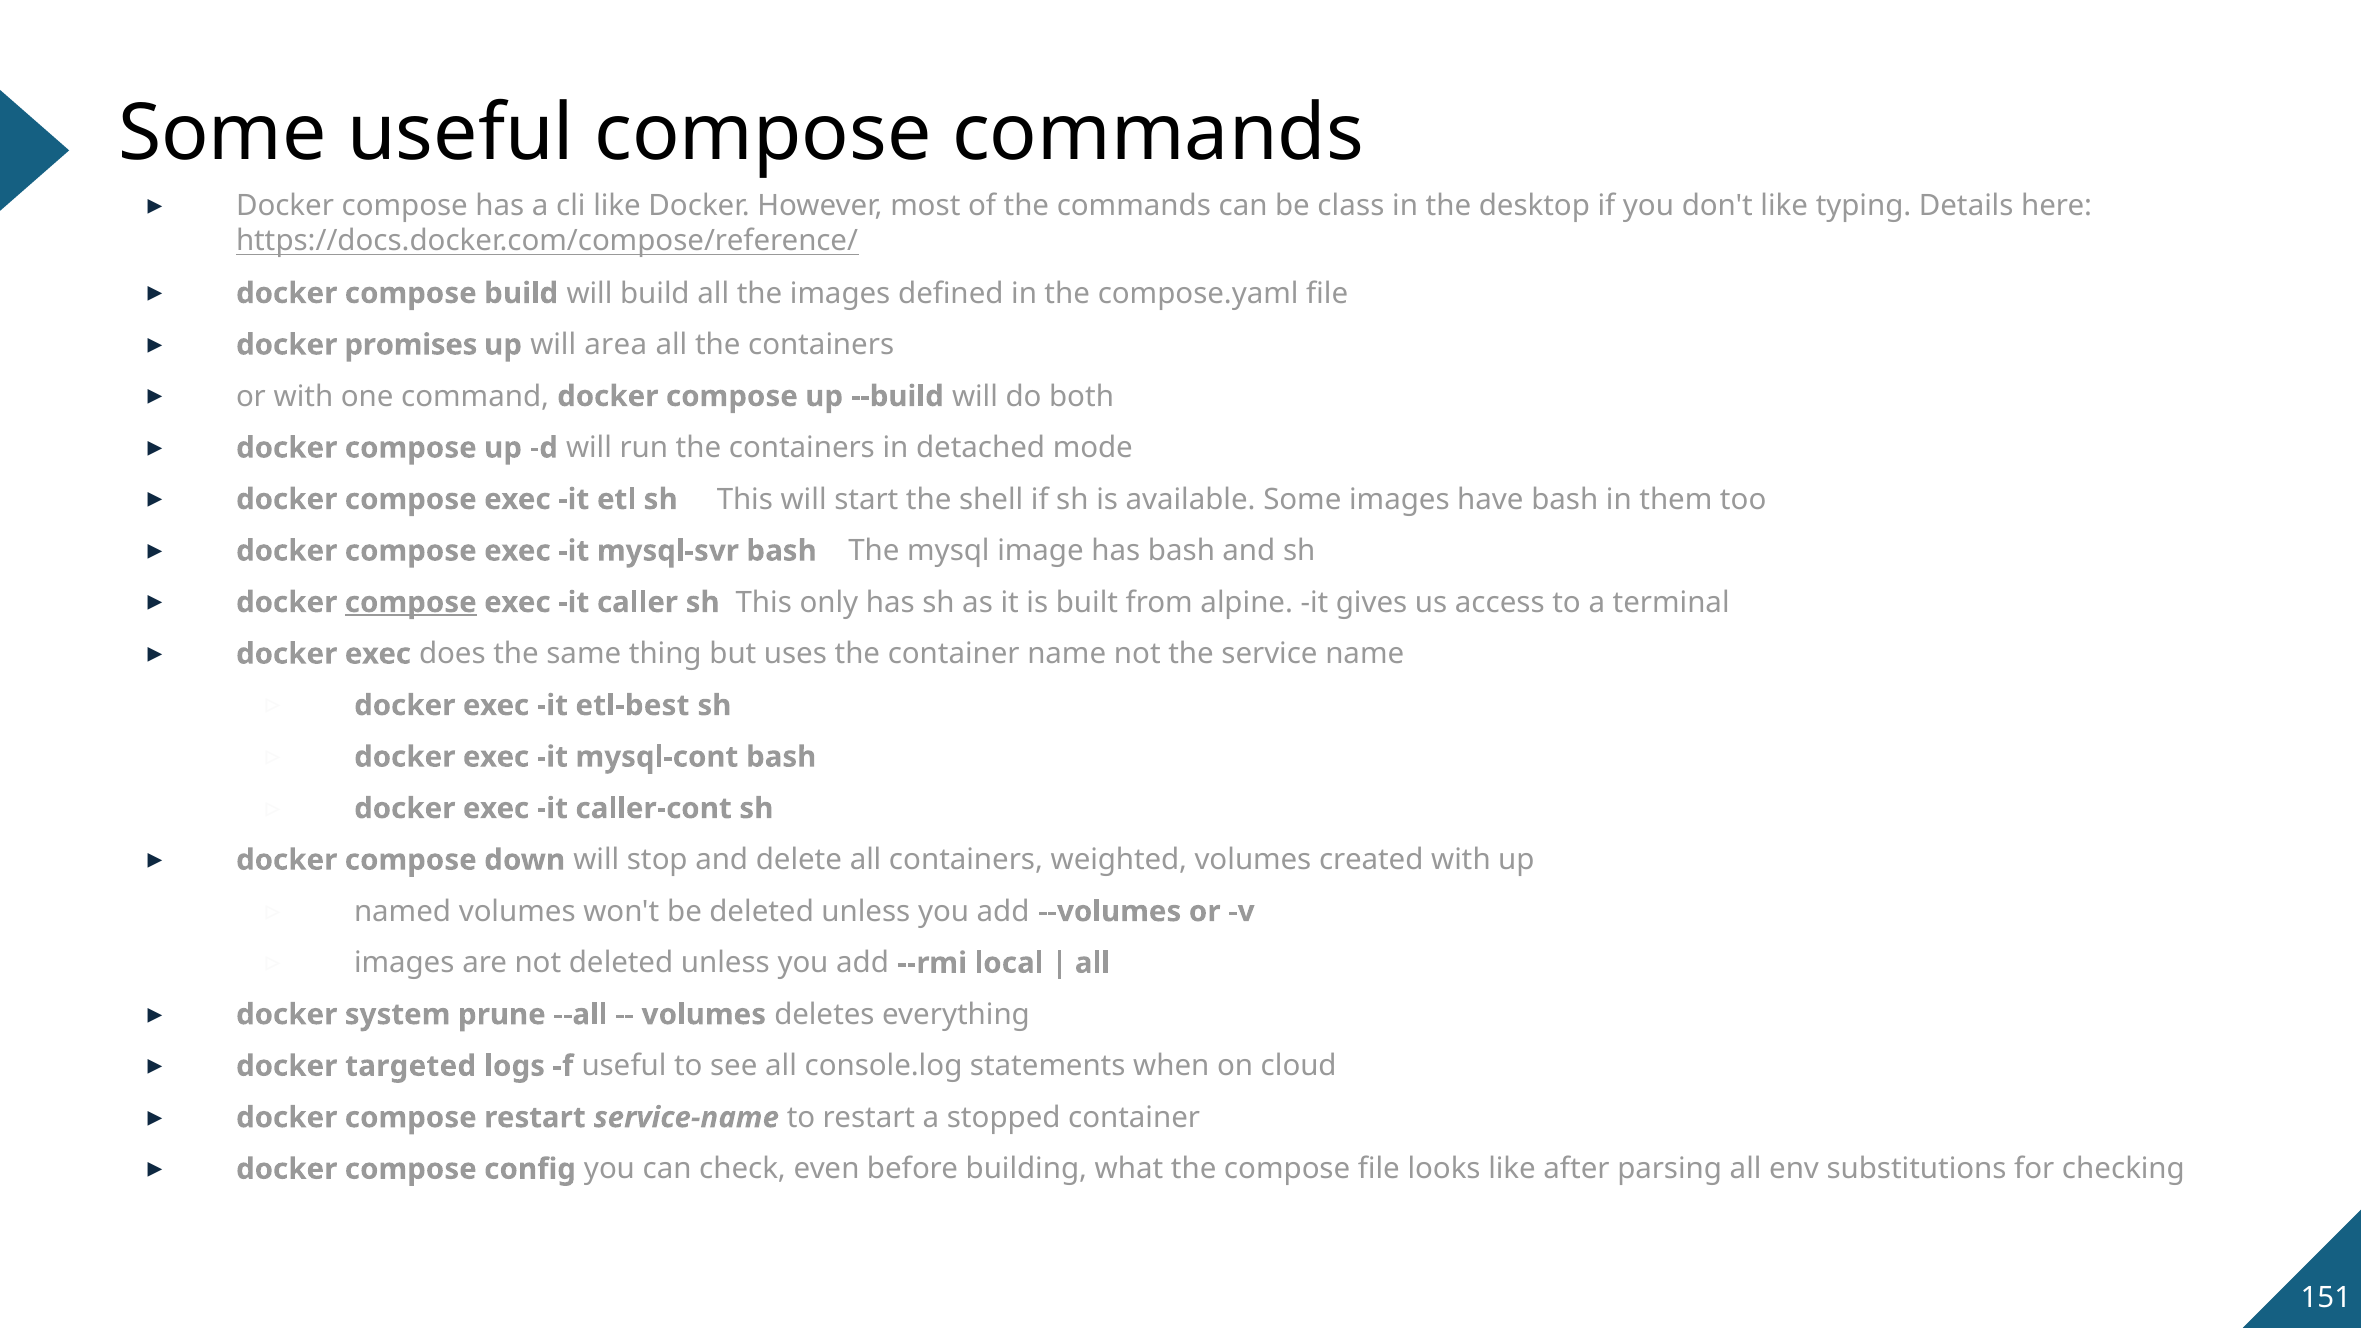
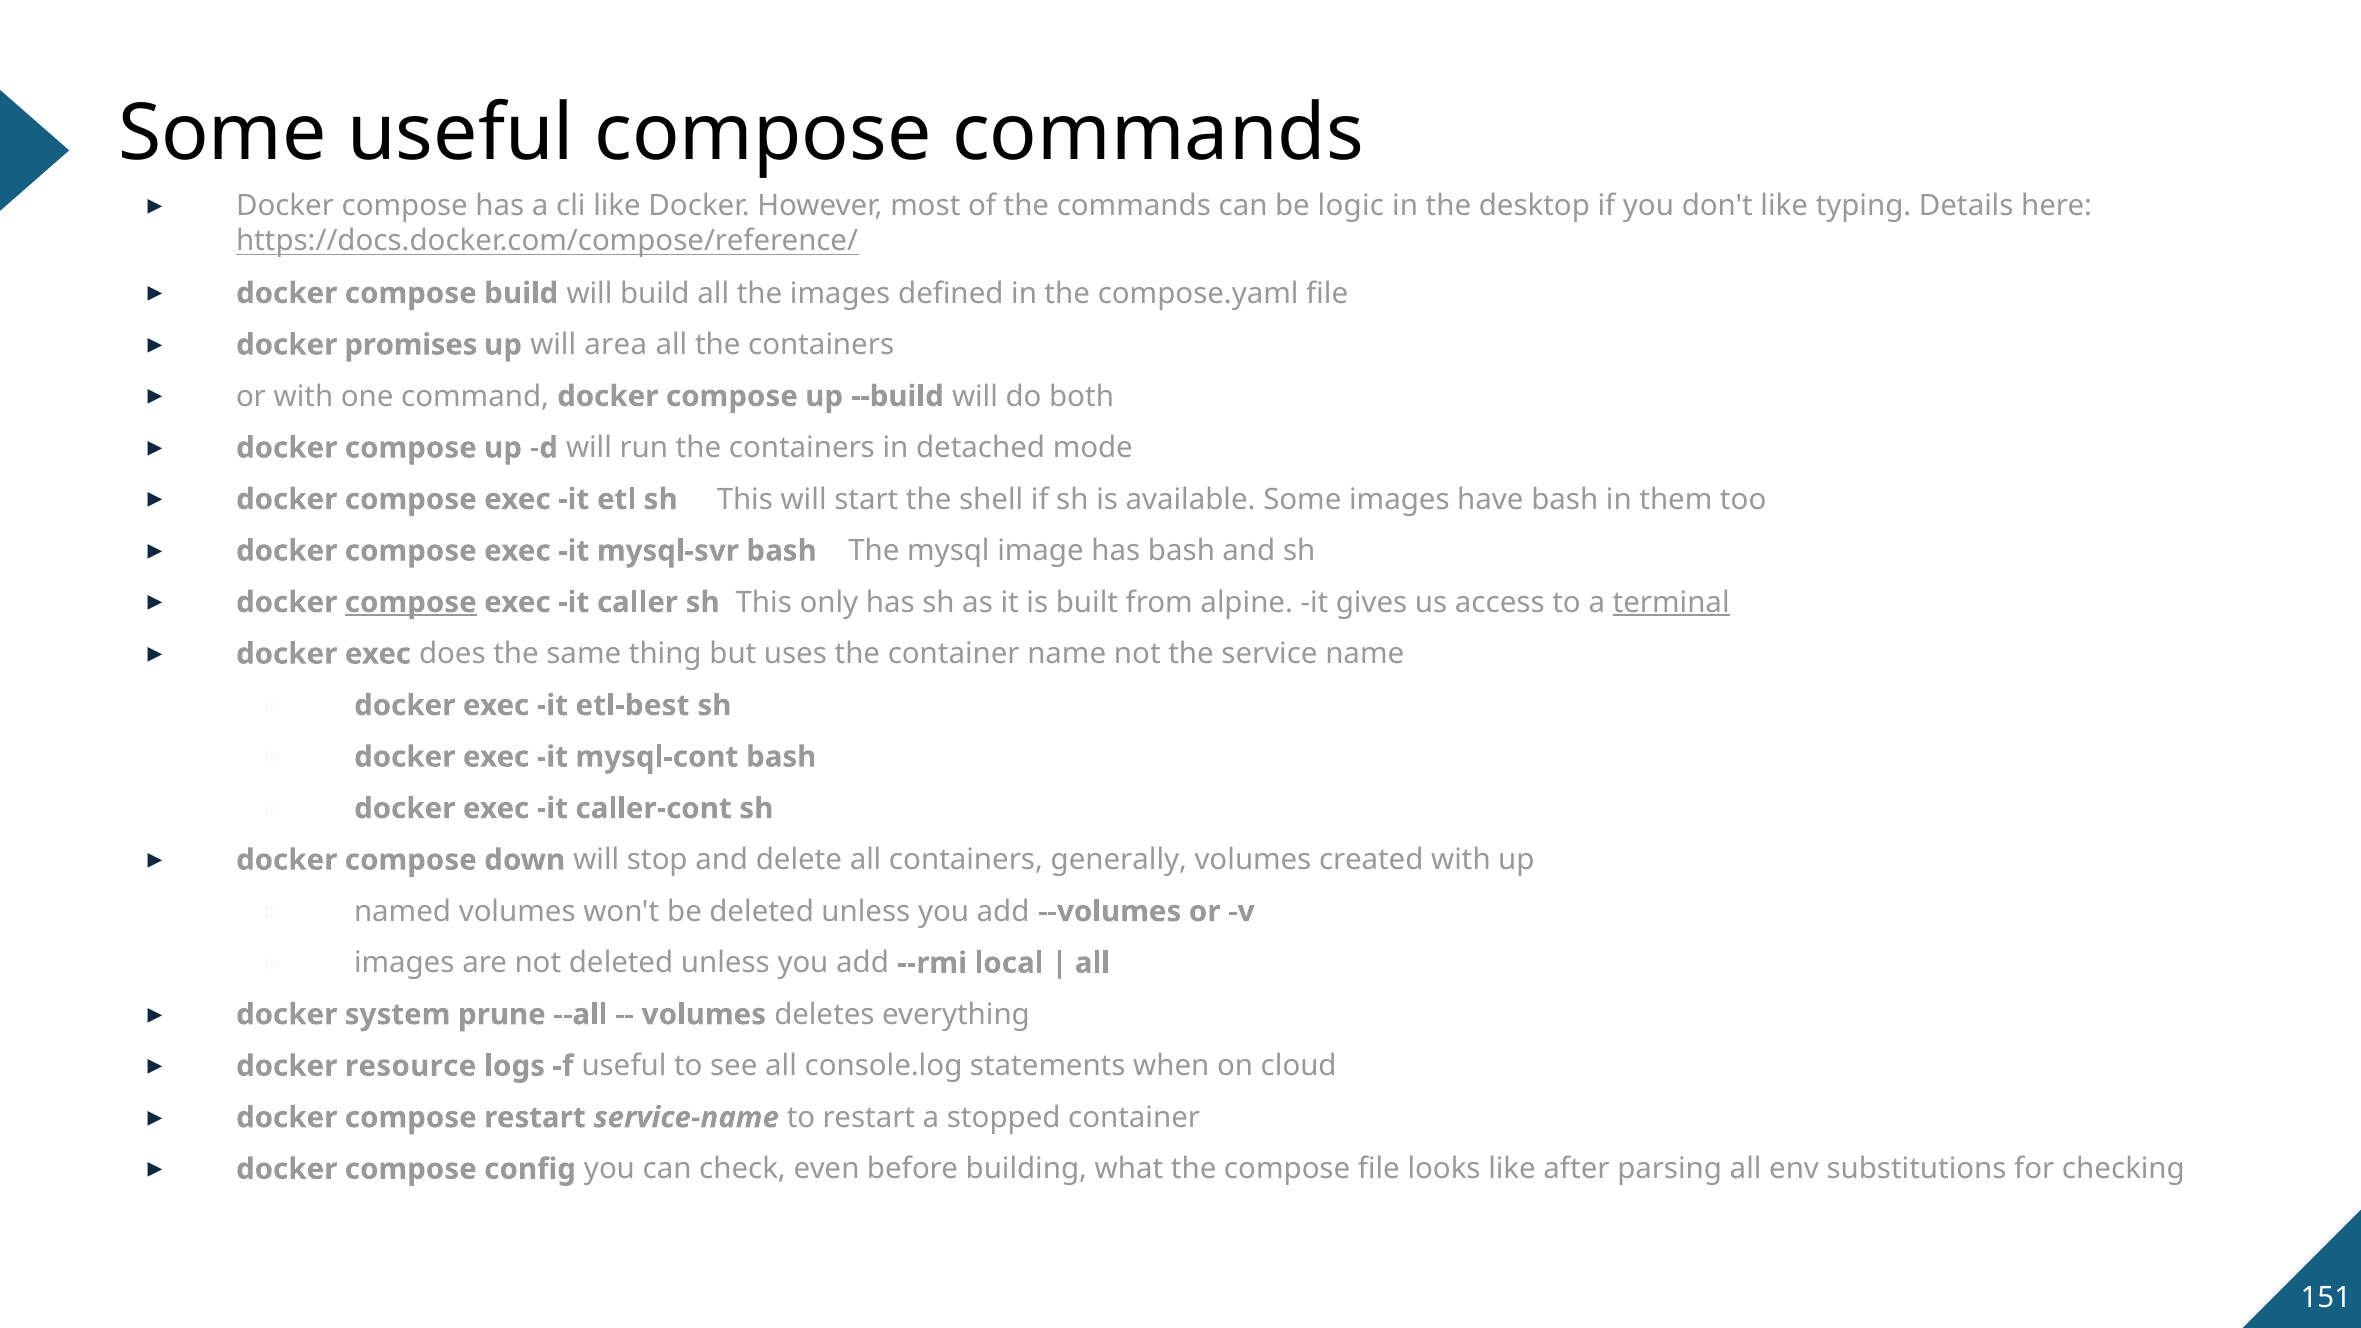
class: class -> logic
terminal underline: none -> present
weighted: weighted -> generally
targeted: targeted -> resource
